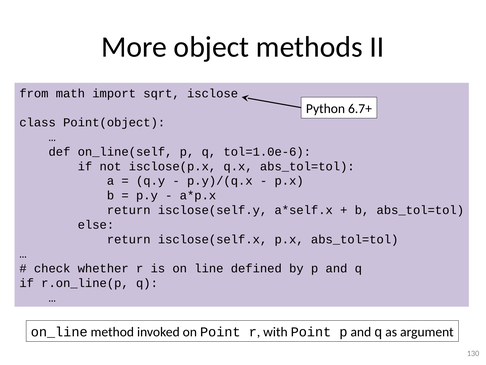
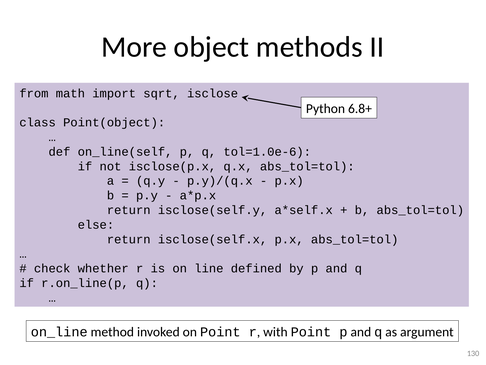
6.7+: 6.7+ -> 6.8+
